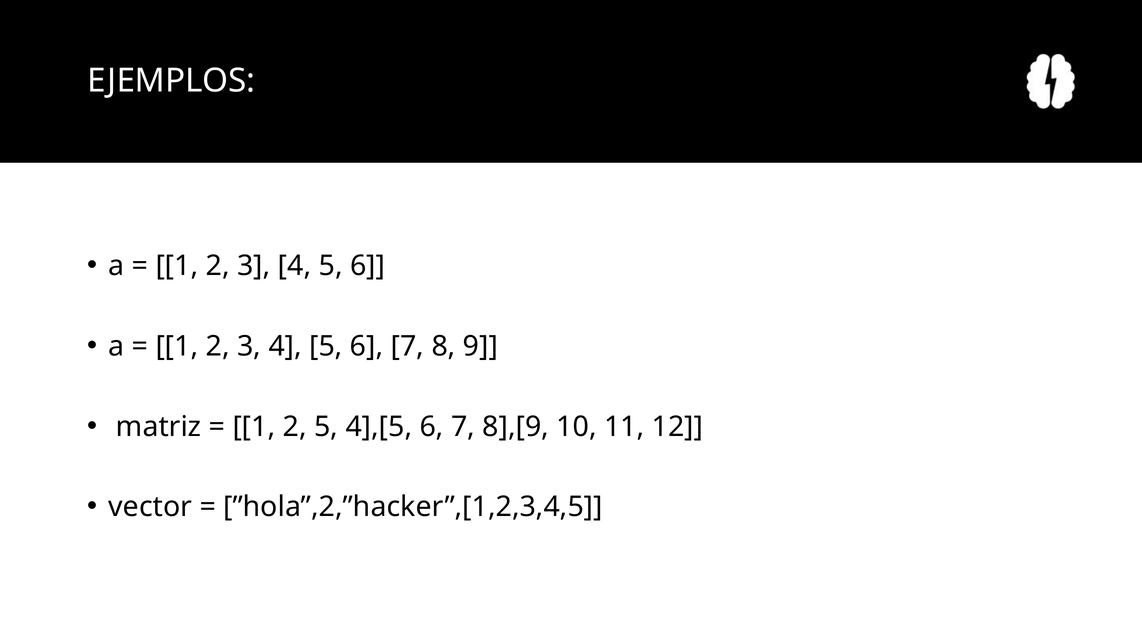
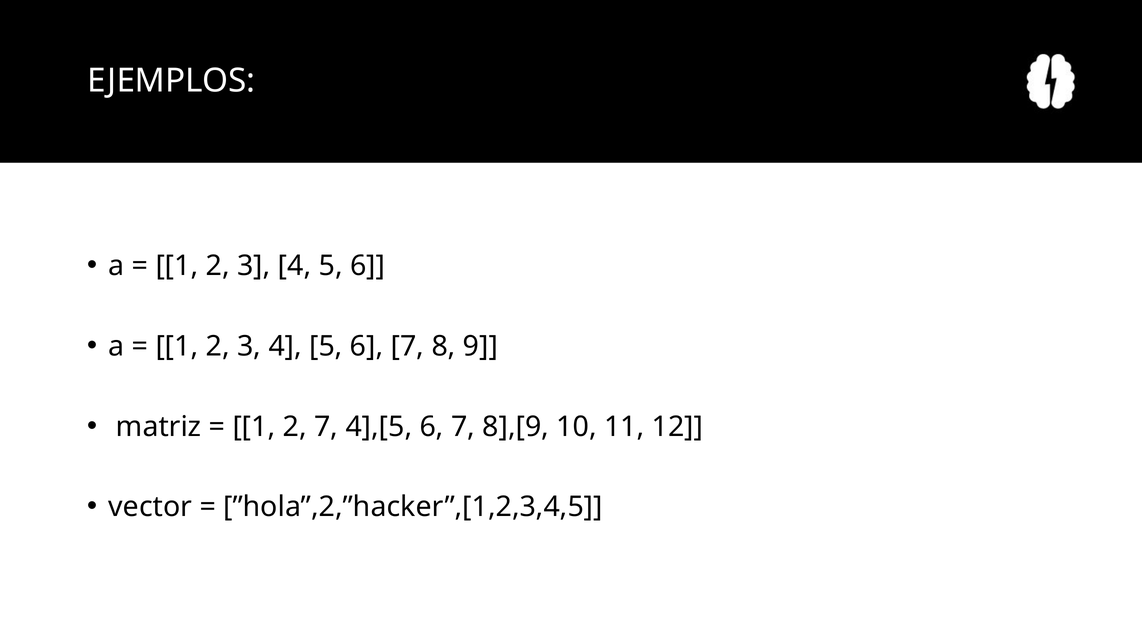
2 5: 5 -> 7
